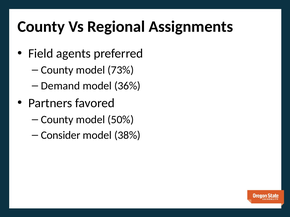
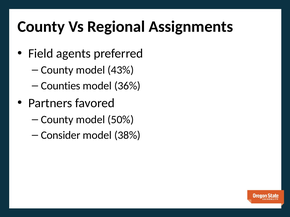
73%: 73% -> 43%
Demand: Demand -> Counties
